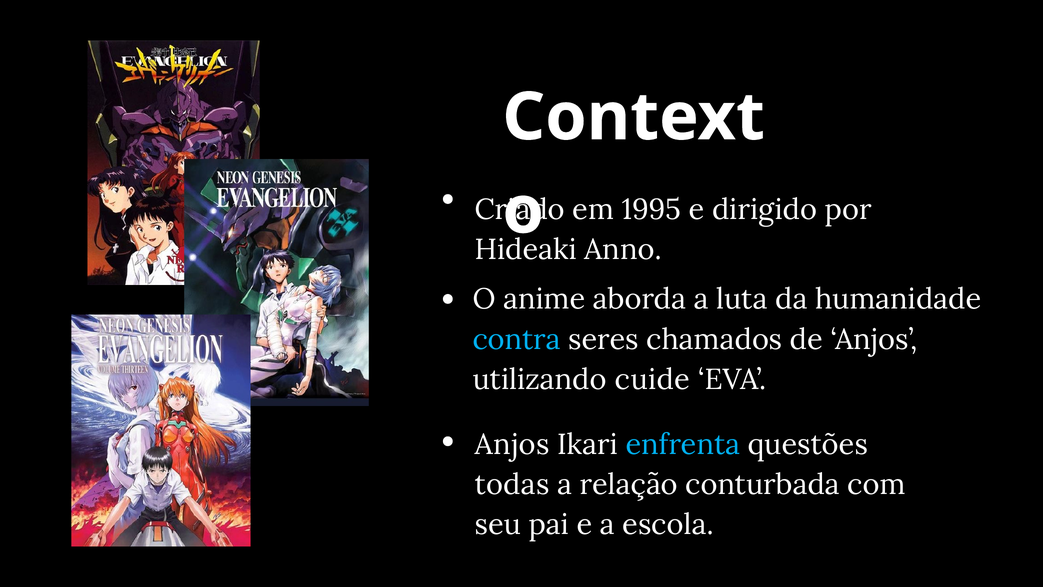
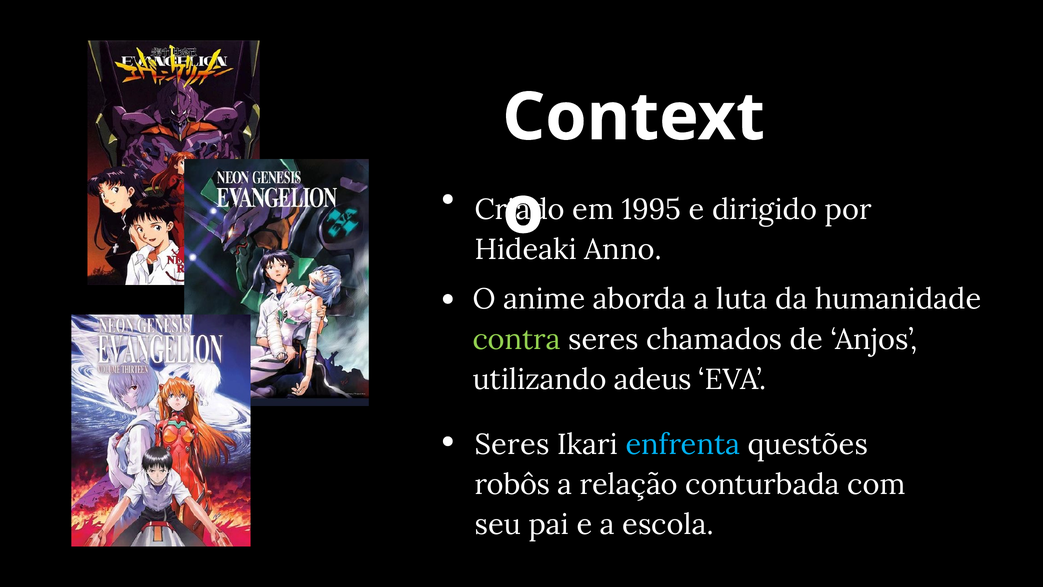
contra colour: light blue -> light green
cuide: cuide -> adeus
Anjos at (512, 444): Anjos -> Seres
todas: todas -> robôs
